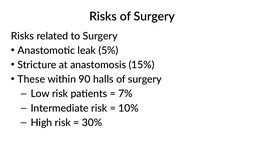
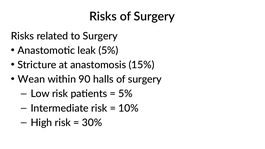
These: These -> Wean
7% at (125, 94): 7% -> 5%
